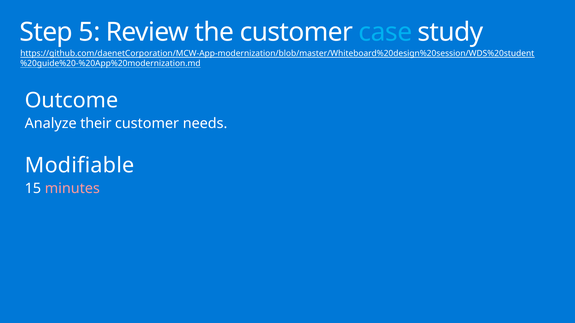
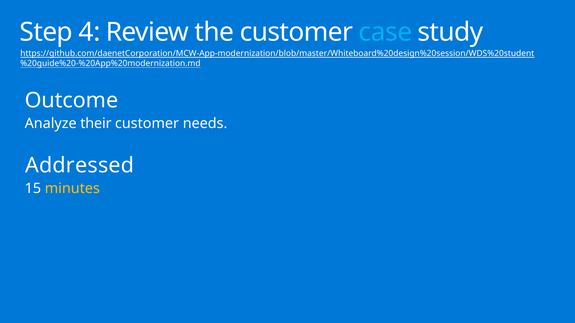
5: 5 -> 4
Modifiable: Modifiable -> Addressed
minutes colour: pink -> yellow
